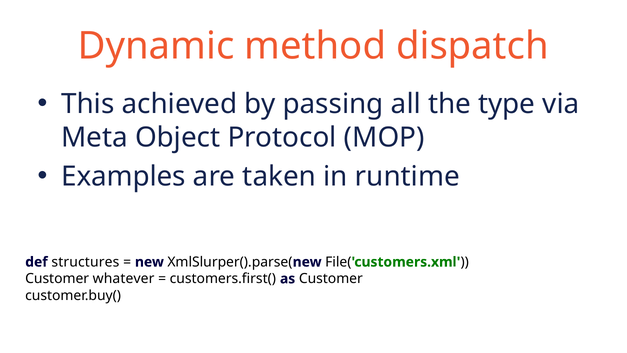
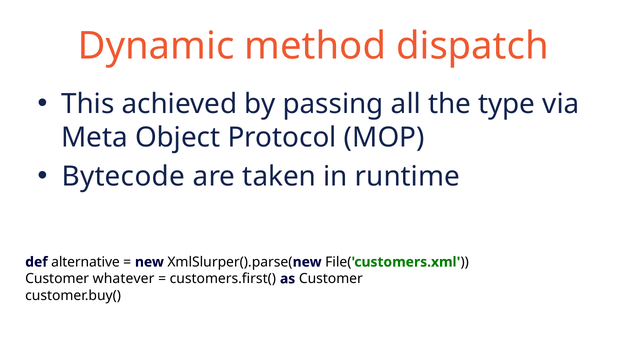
Examples: Examples -> Bytecode
structures: structures -> alternative
